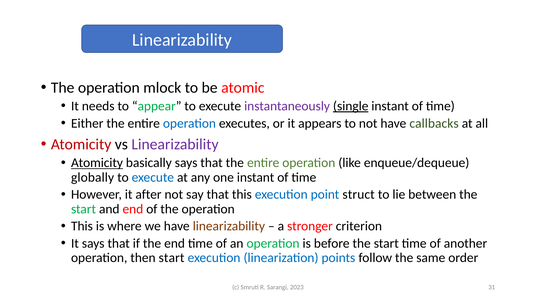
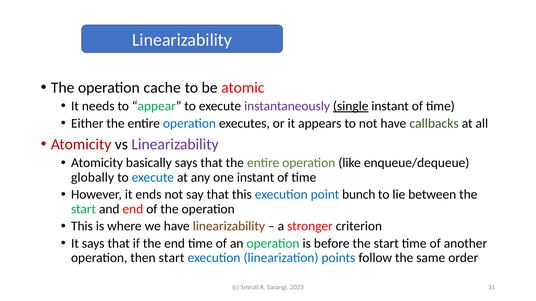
mlock: mlock -> cache
Atomicity at (97, 163) underline: present -> none
after: after -> ends
struct: struct -> bunch
